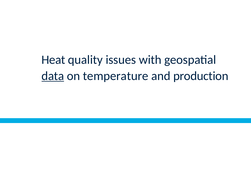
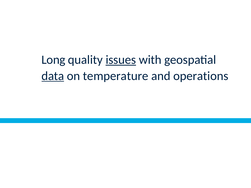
Heat: Heat -> Long
issues underline: none -> present
production: production -> operations
